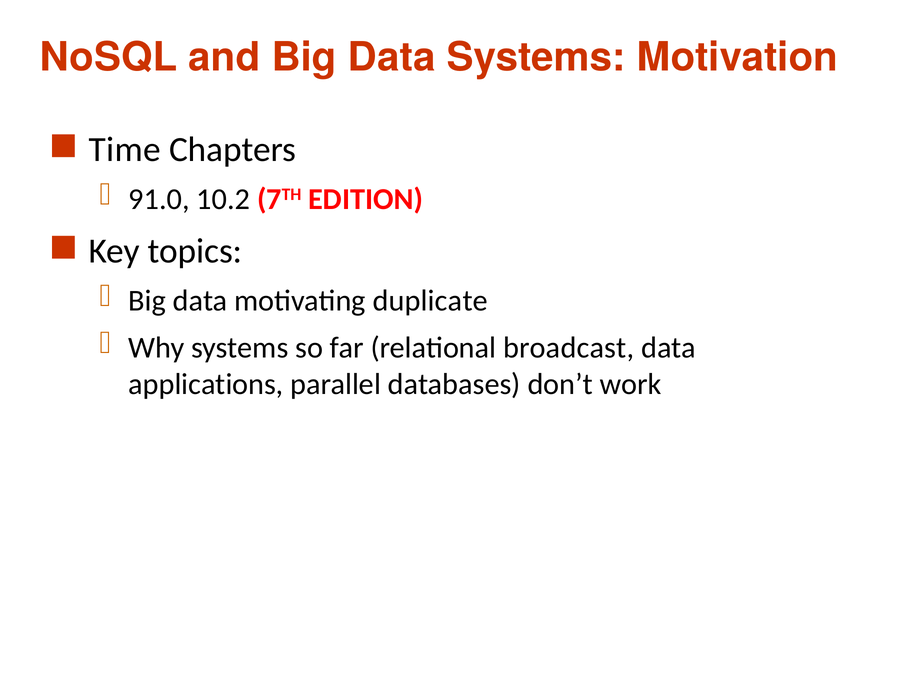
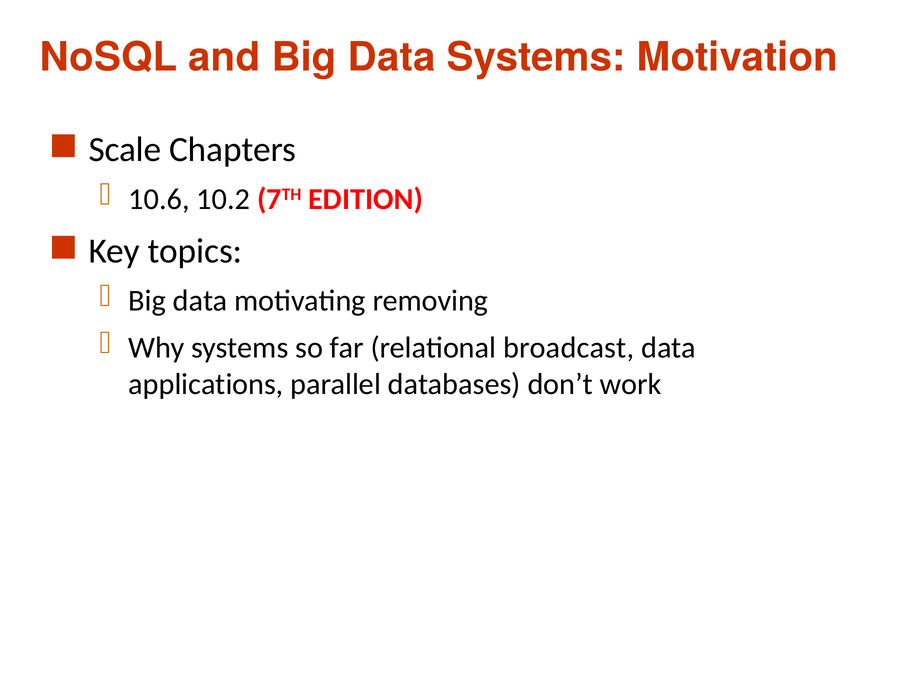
Time: Time -> Scale
91.0: 91.0 -> 10.6
duplicate: duplicate -> removing
